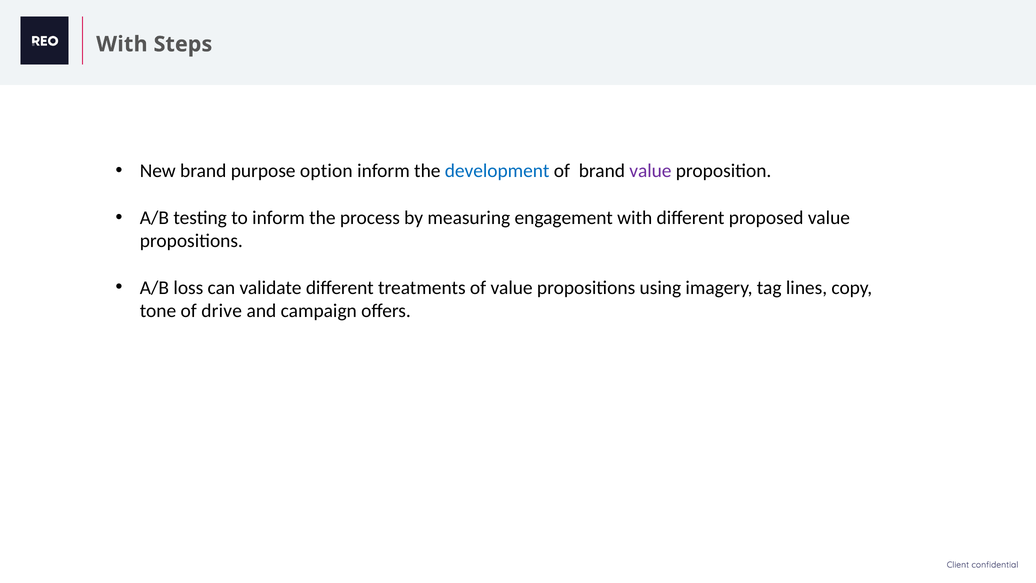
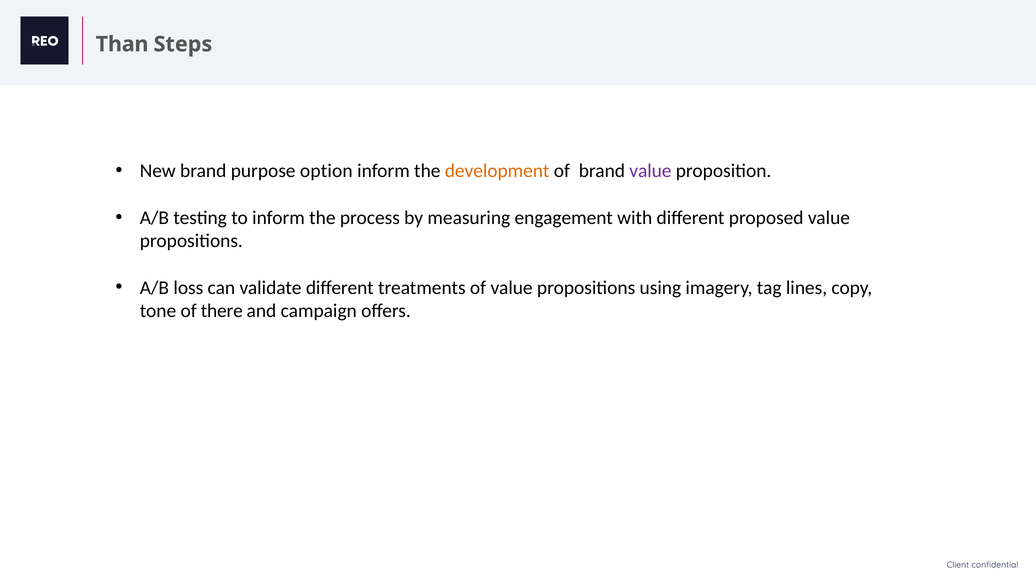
With at (122, 44): With -> Than
development colour: blue -> orange
drive: drive -> there
